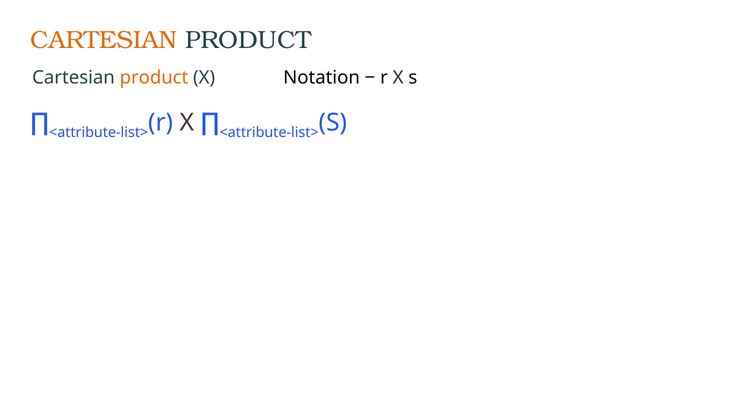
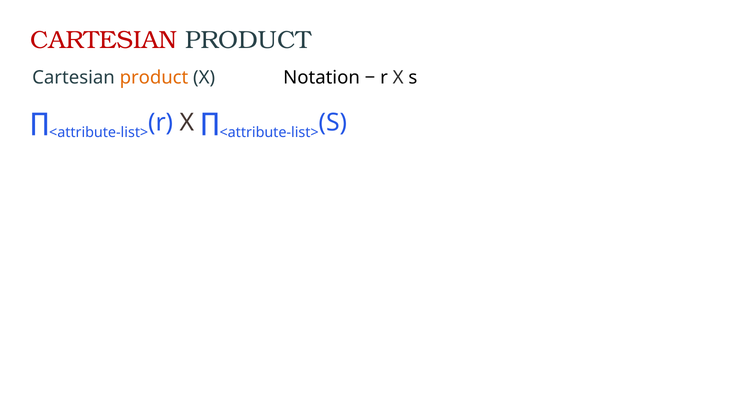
CARTESIAN at (104, 40) colour: orange -> red
